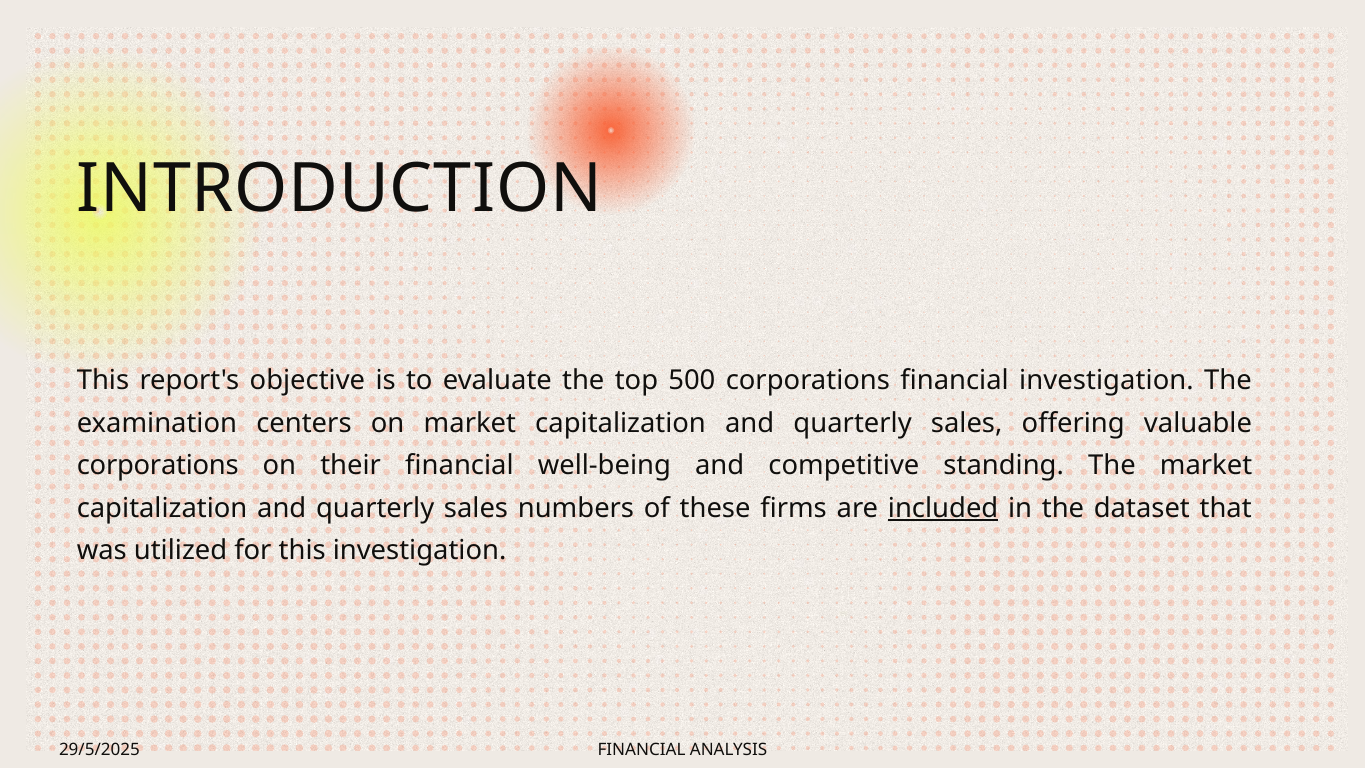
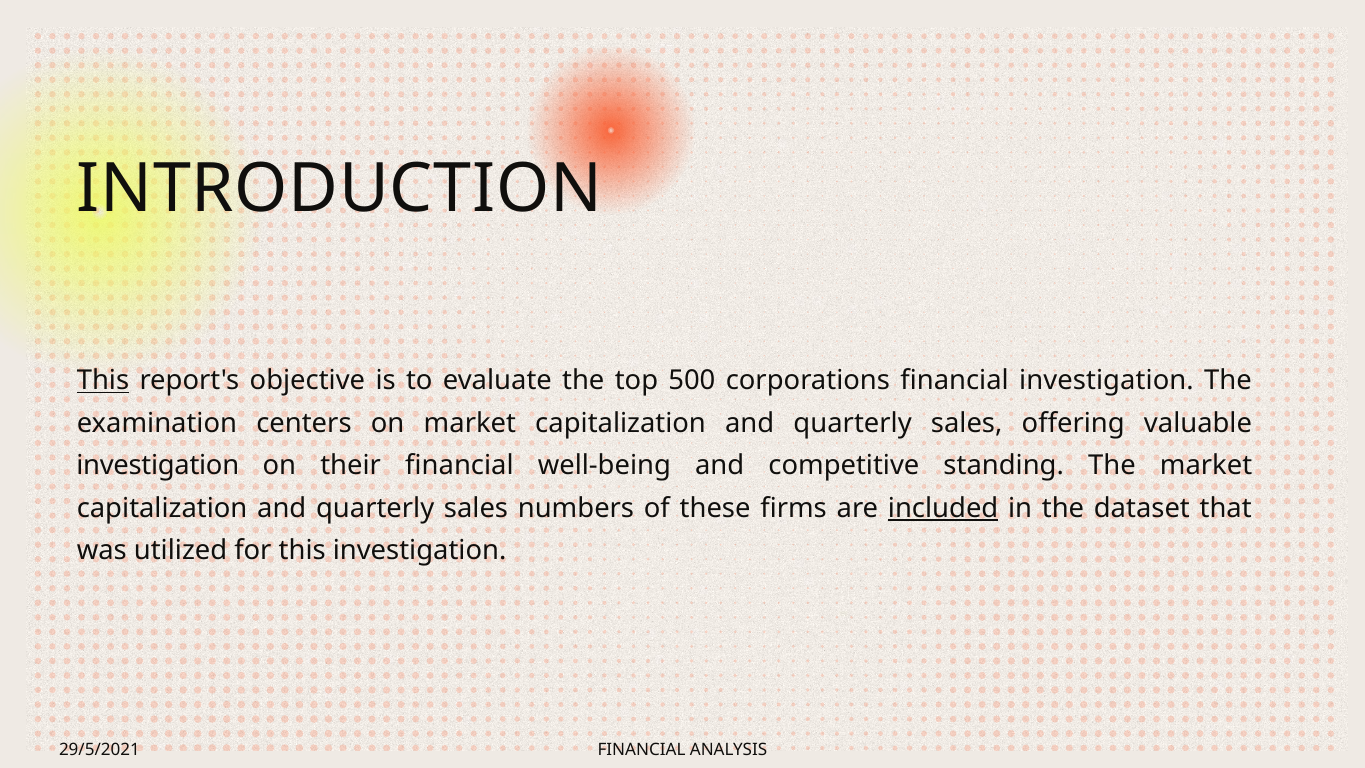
This at (103, 381) underline: none -> present
corporations at (158, 466): corporations -> investigation
29/5/2025: 29/5/2025 -> 29/5/2021
